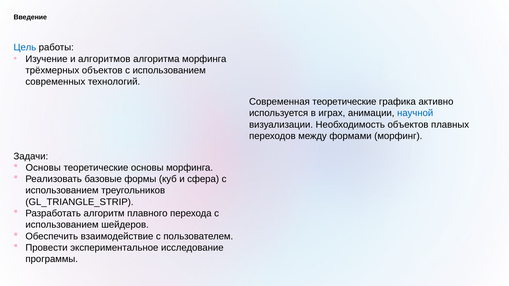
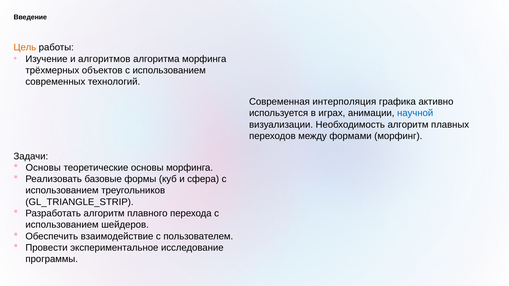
Цель colour: blue -> orange
Современная теоретические: теоретические -> интерполяция
Необходимость объектов: объектов -> алгоритм
